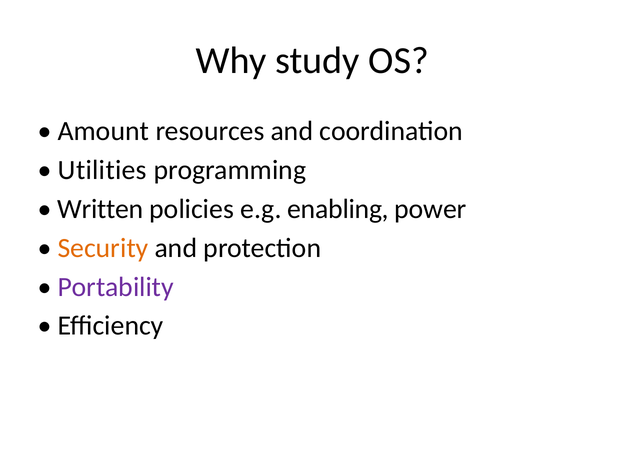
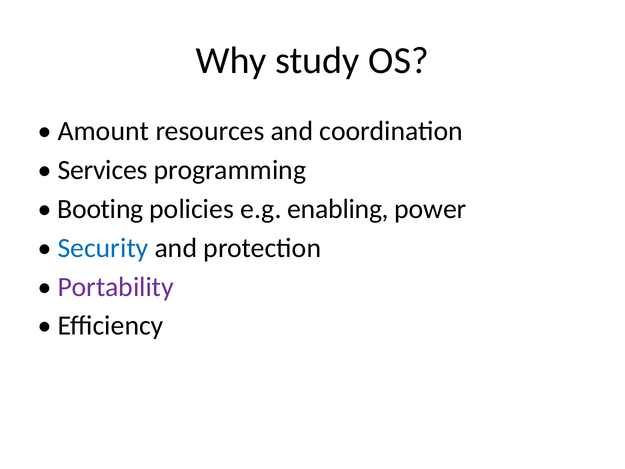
Utilities: Utilities -> Services
Written: Written -> Booting
Security colour: orange -> blue
